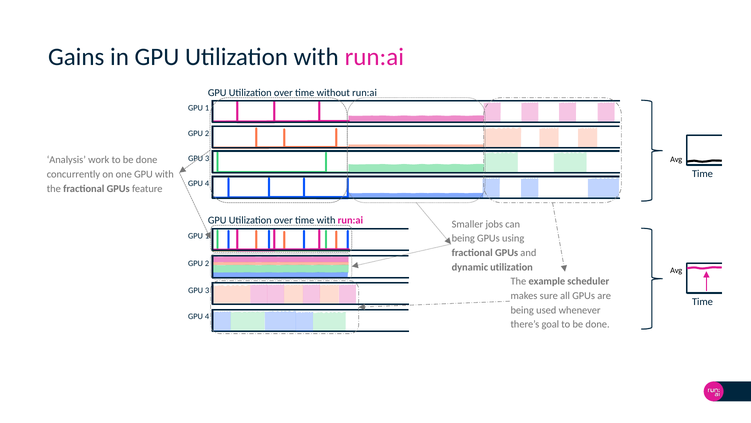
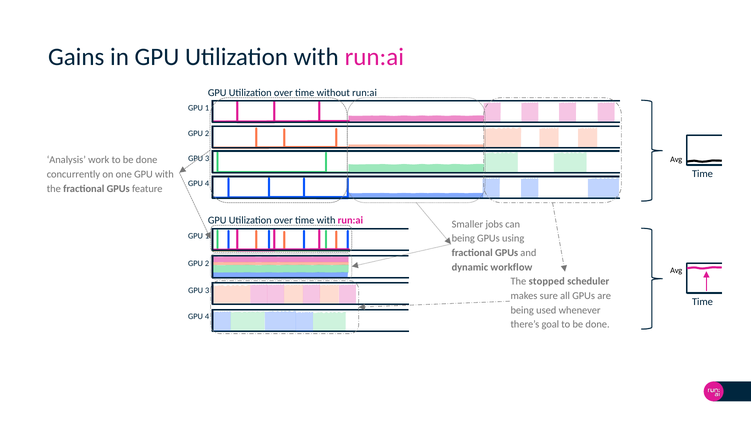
dynamic utilization: utilization -> workflow
example: example -> stopped
